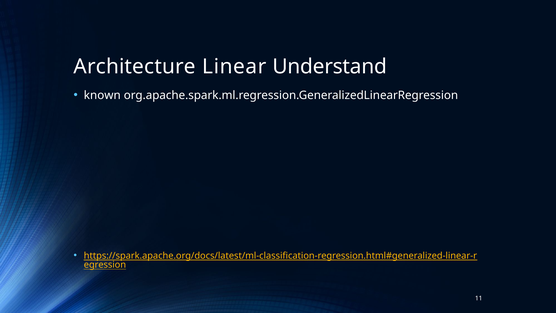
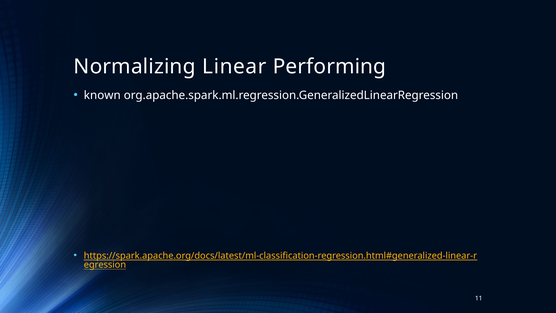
Architecture: Architecture -> Normalizing
Understand: Understand -> Performing
